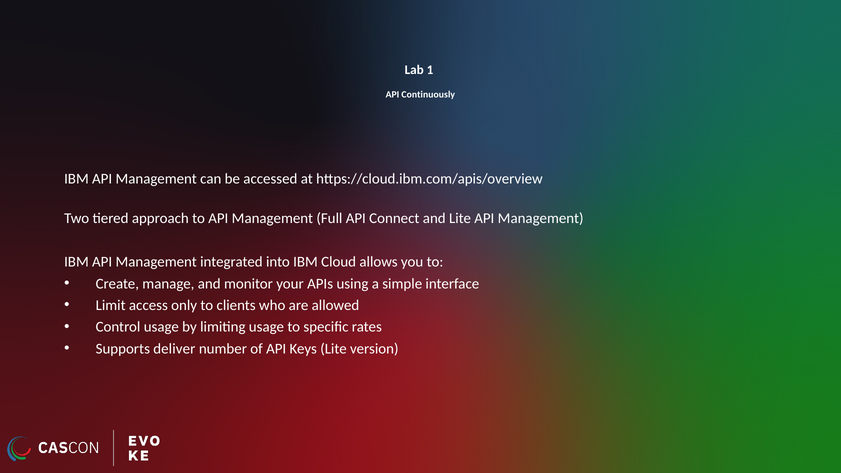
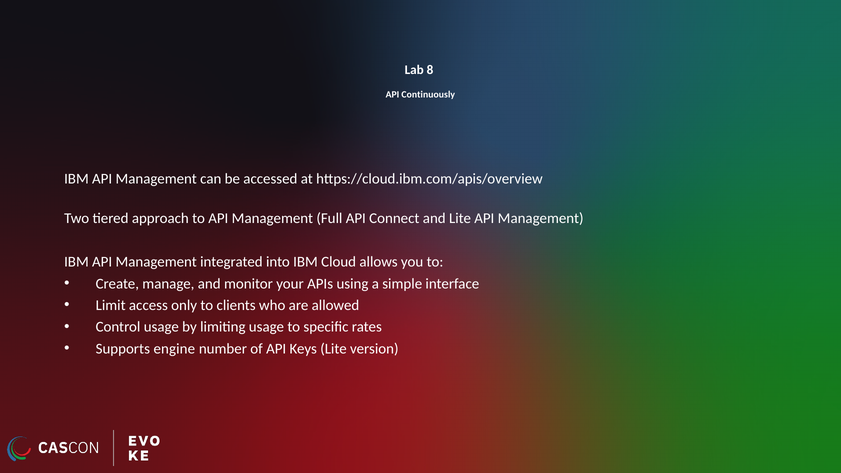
1: 1 -> 8
deliver: deliver -> engine
